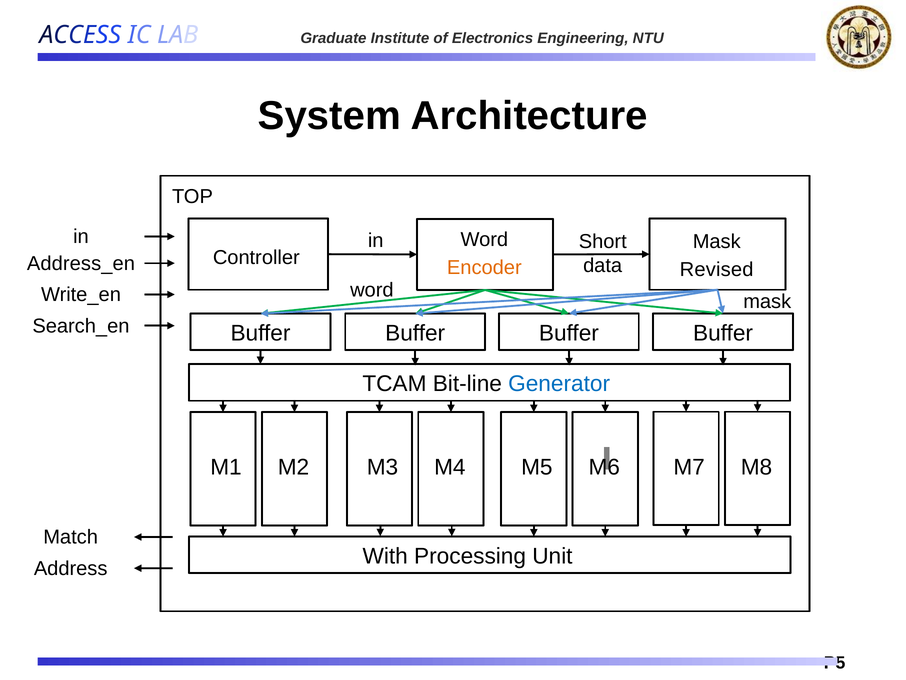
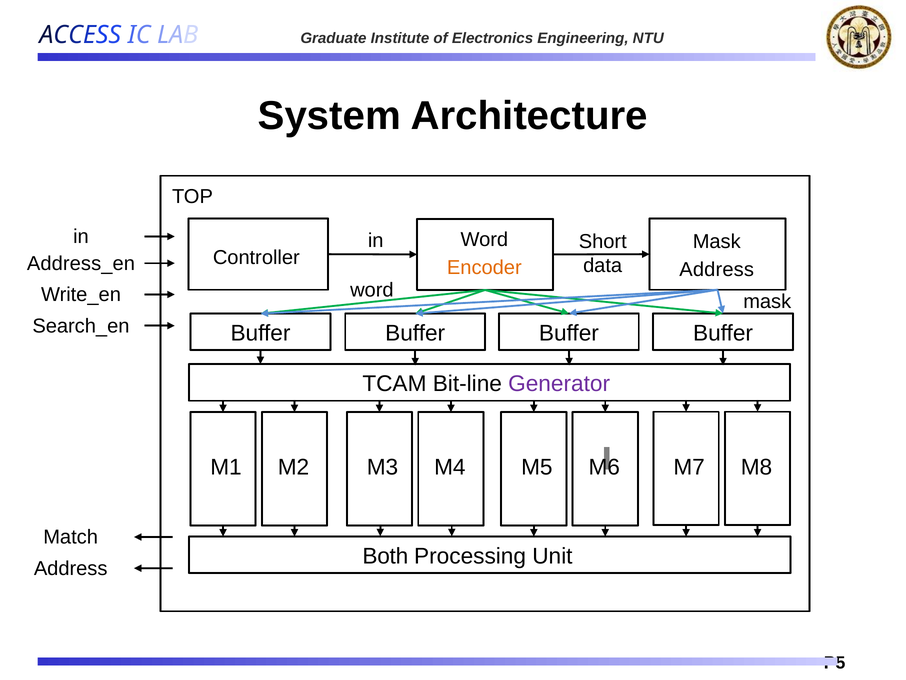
Revised at (717, 270): Revised -> Address
Generator colour: blue -> purple
With: With -> Both
